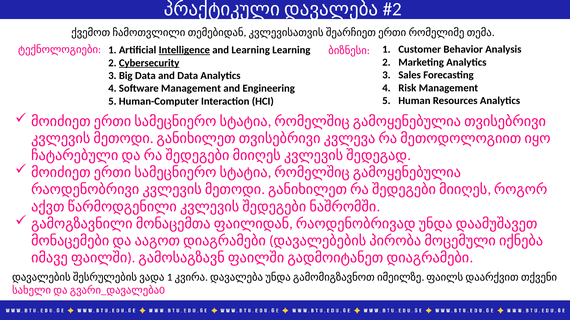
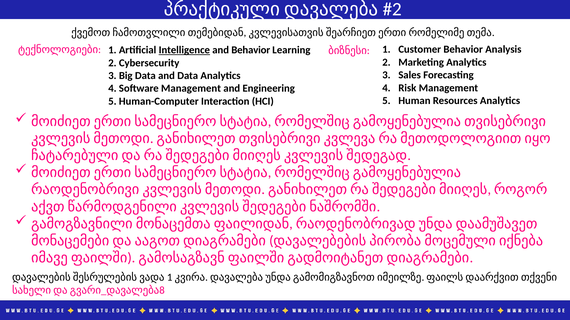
and Learning: Learning -> Behavior
Cybersecurity underline: present -> none
0: 0 -> 8
